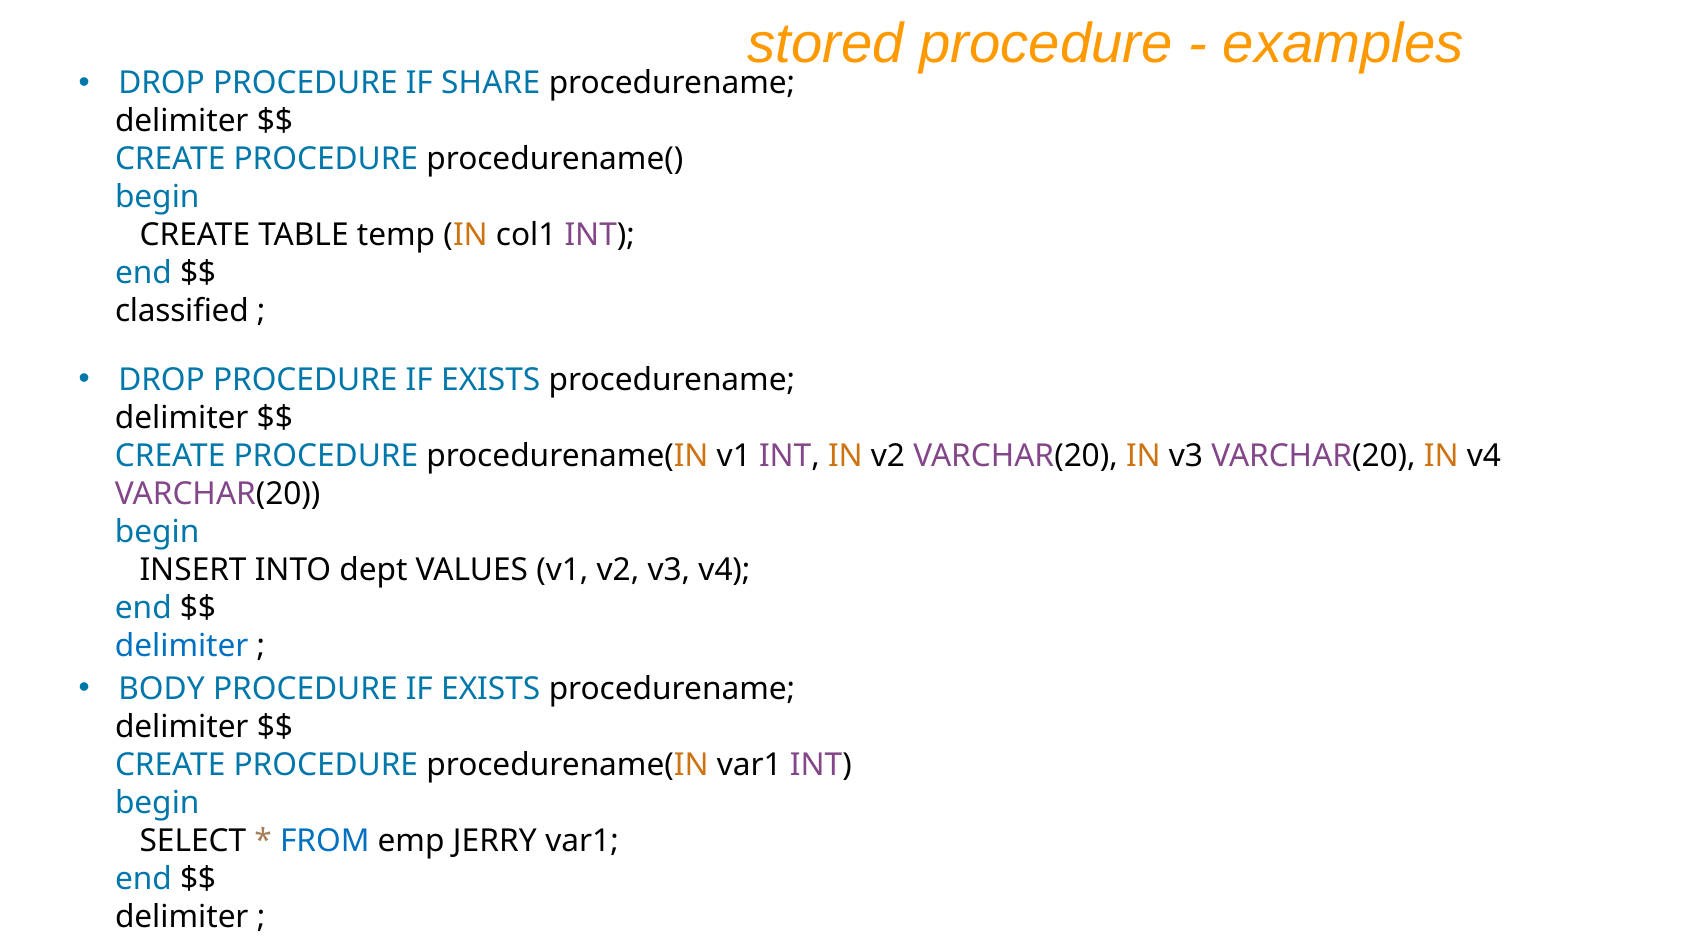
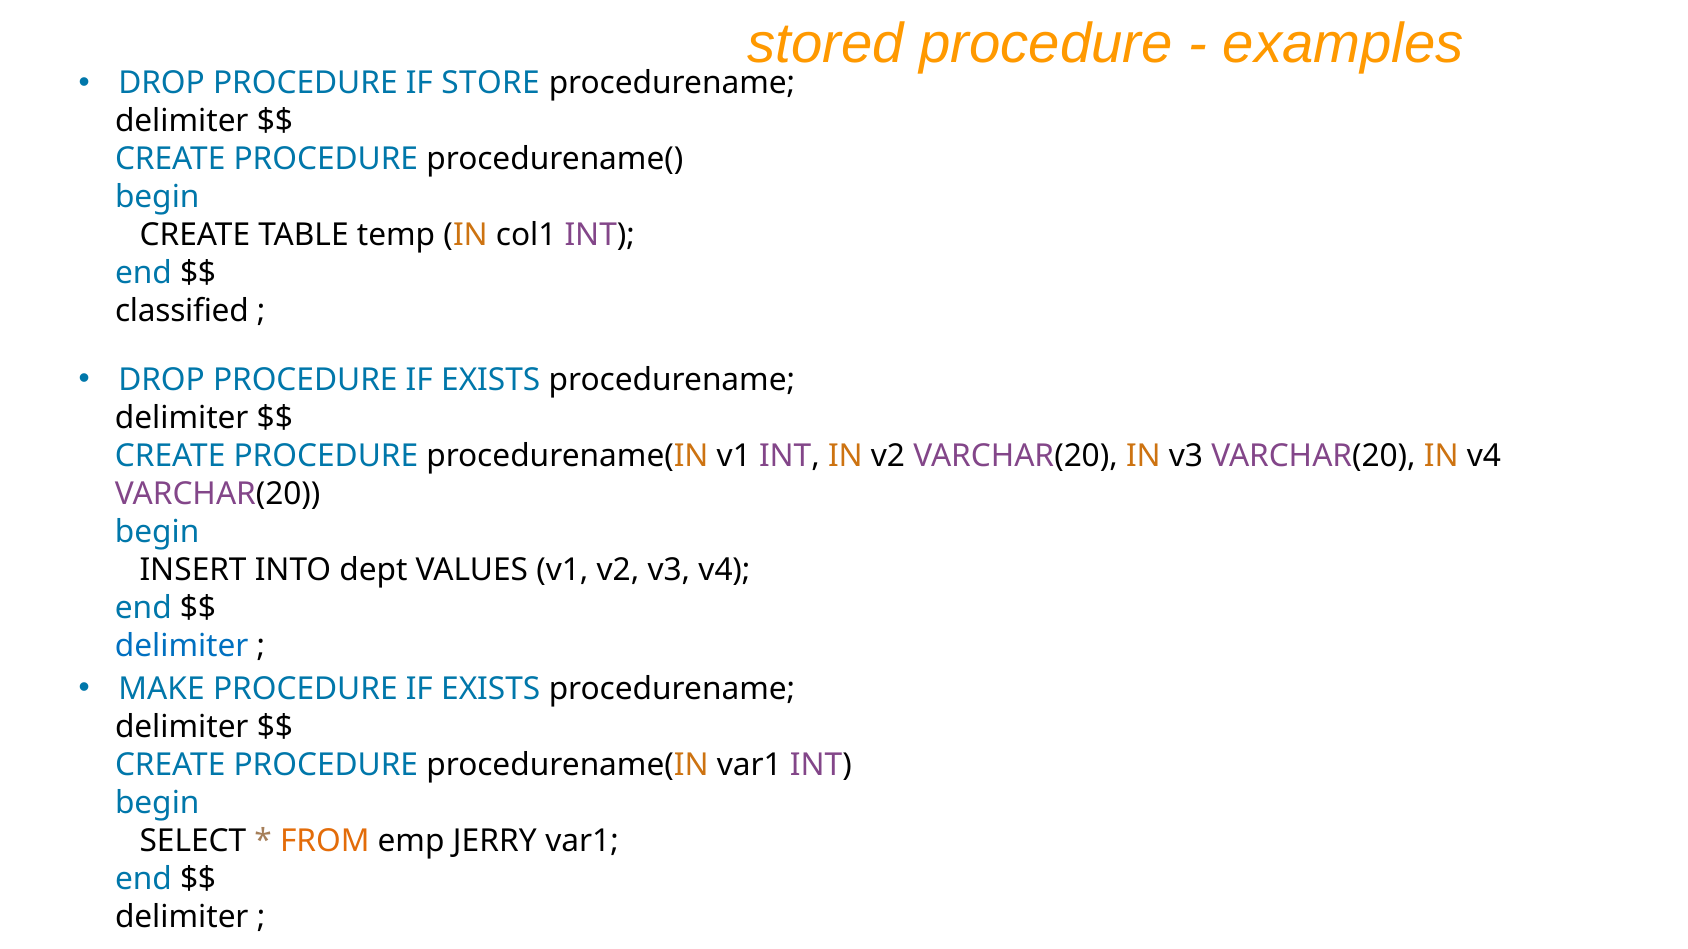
SHARE: SHARE -> STORE
BODY: BODY -> MAKE
FROM colour: blue -> orange
